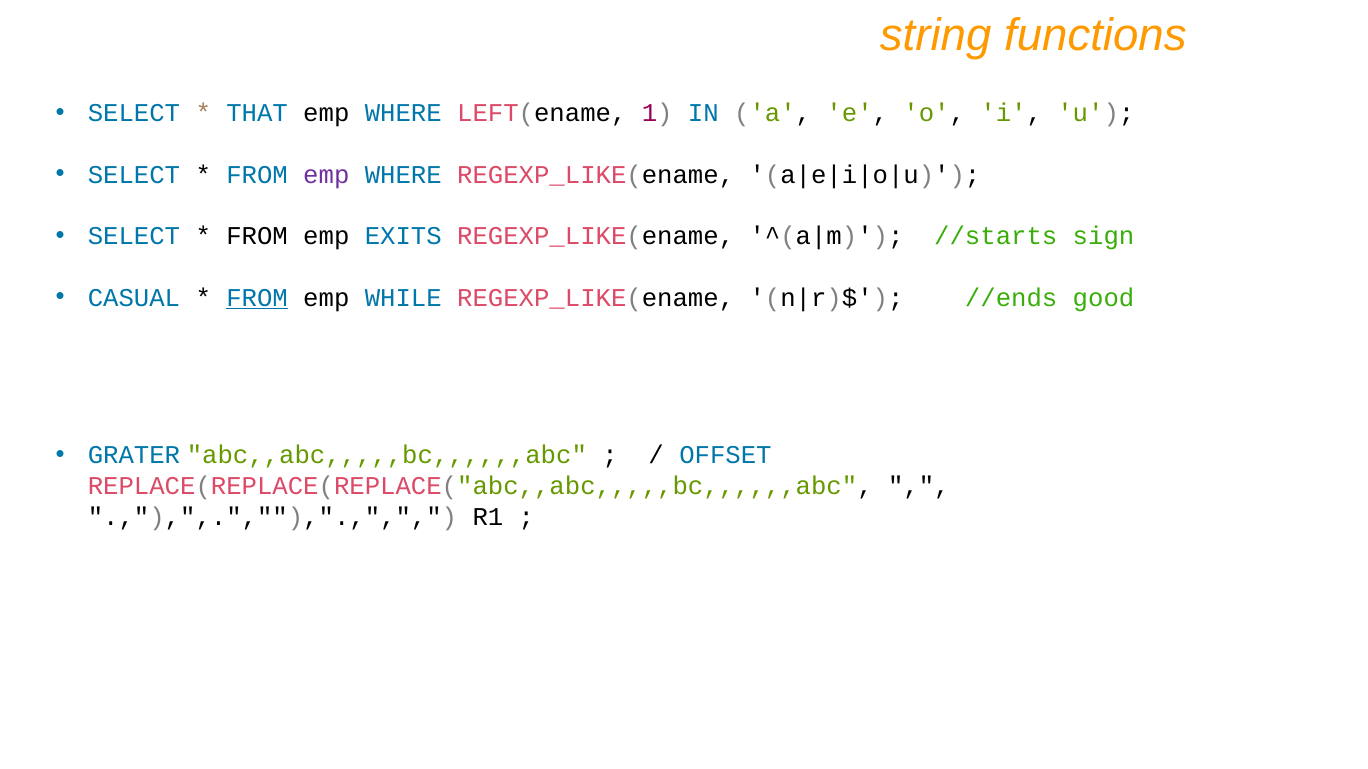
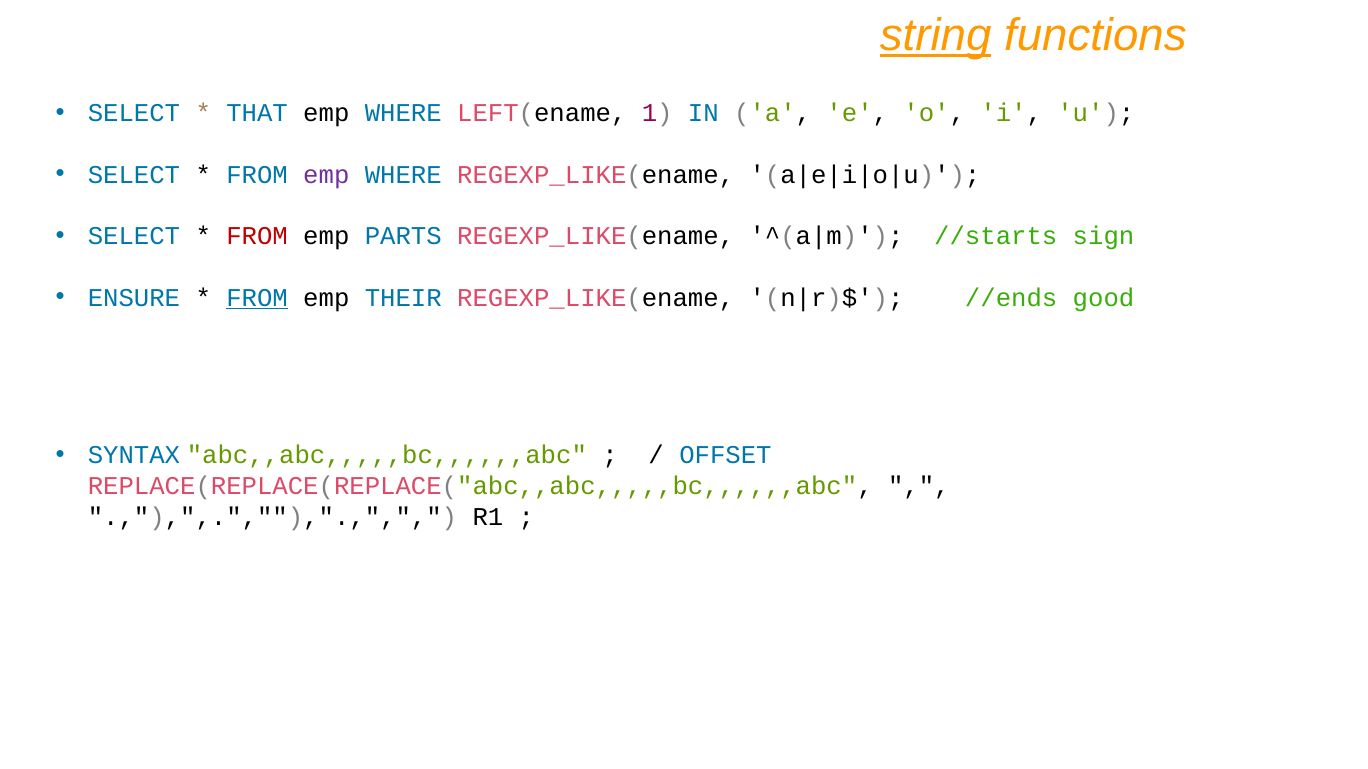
string underline: none -> present
FROM at (257, 236) colour: black -> red
EXITS: EXITS -> PARTS
CASUAL: CASUAL -> ENSURE
WHILE: WHILE -> THEIR
GRATER: GRATER -> SYNTAX
